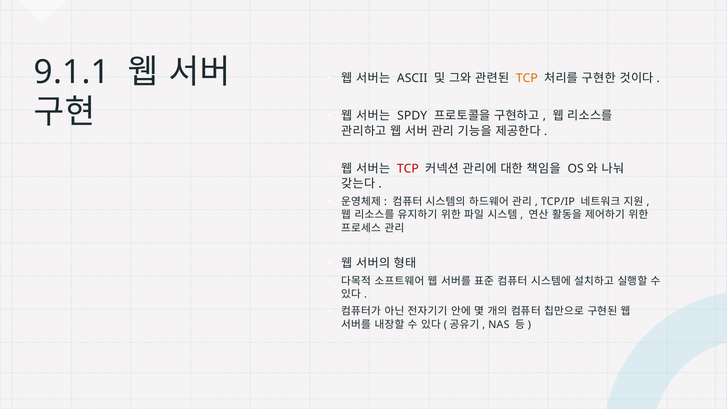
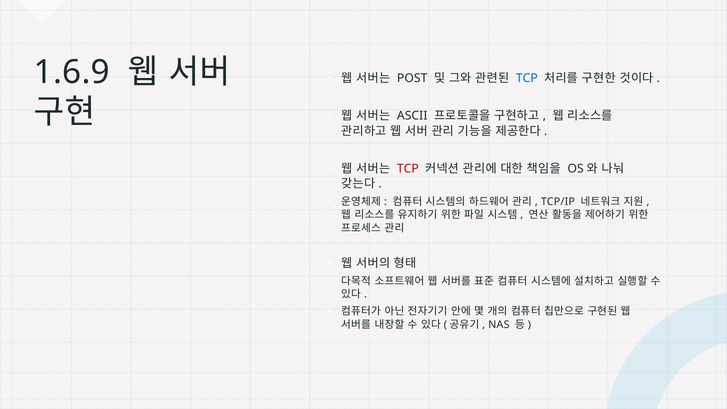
9.1.1: 9.1.1 -> 1.6.9
ASCII: ASCII -> POST
TCP at (527, 78) colour: orange -> blue
SPDY: SPDY -> ASCII
